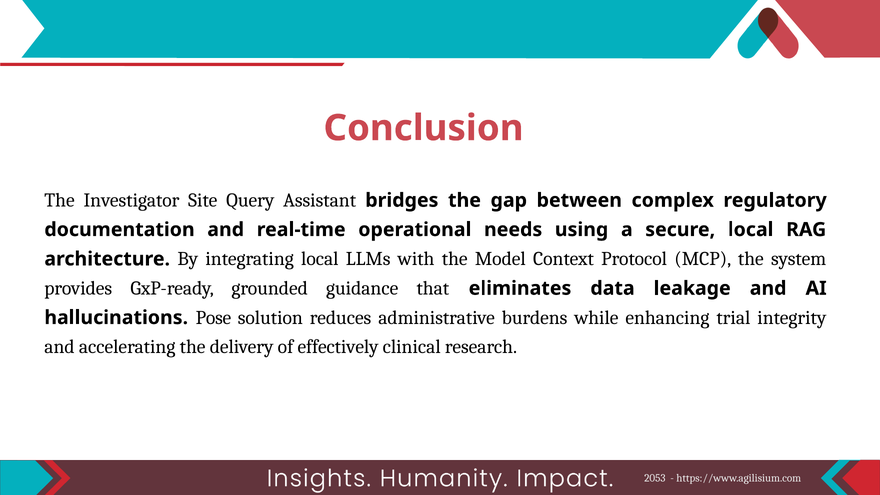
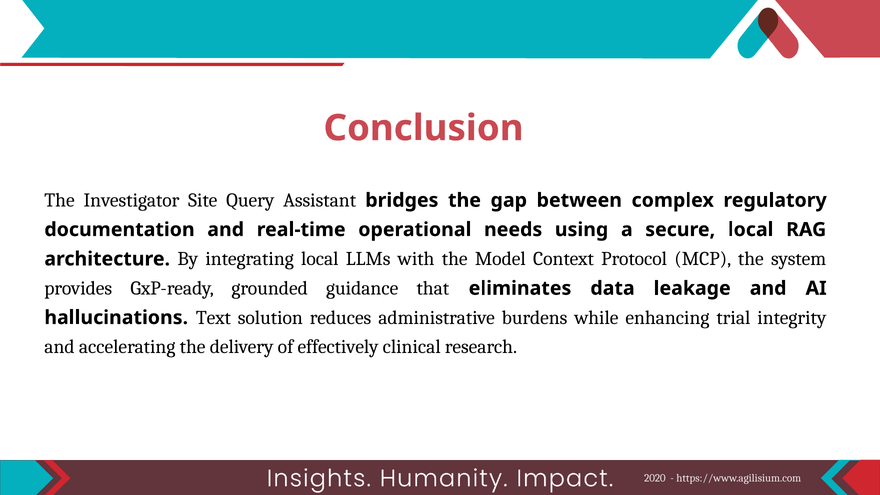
Pose: Pose -> Text
2053: 2053 -> 2020
